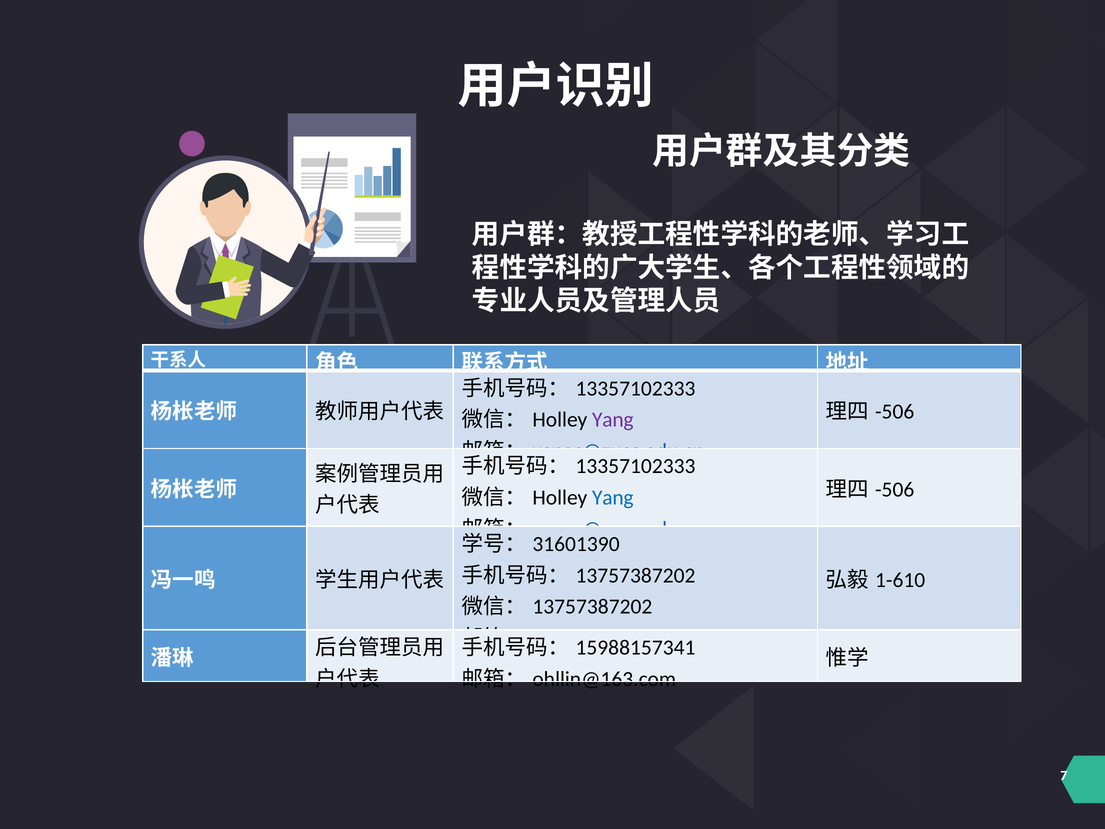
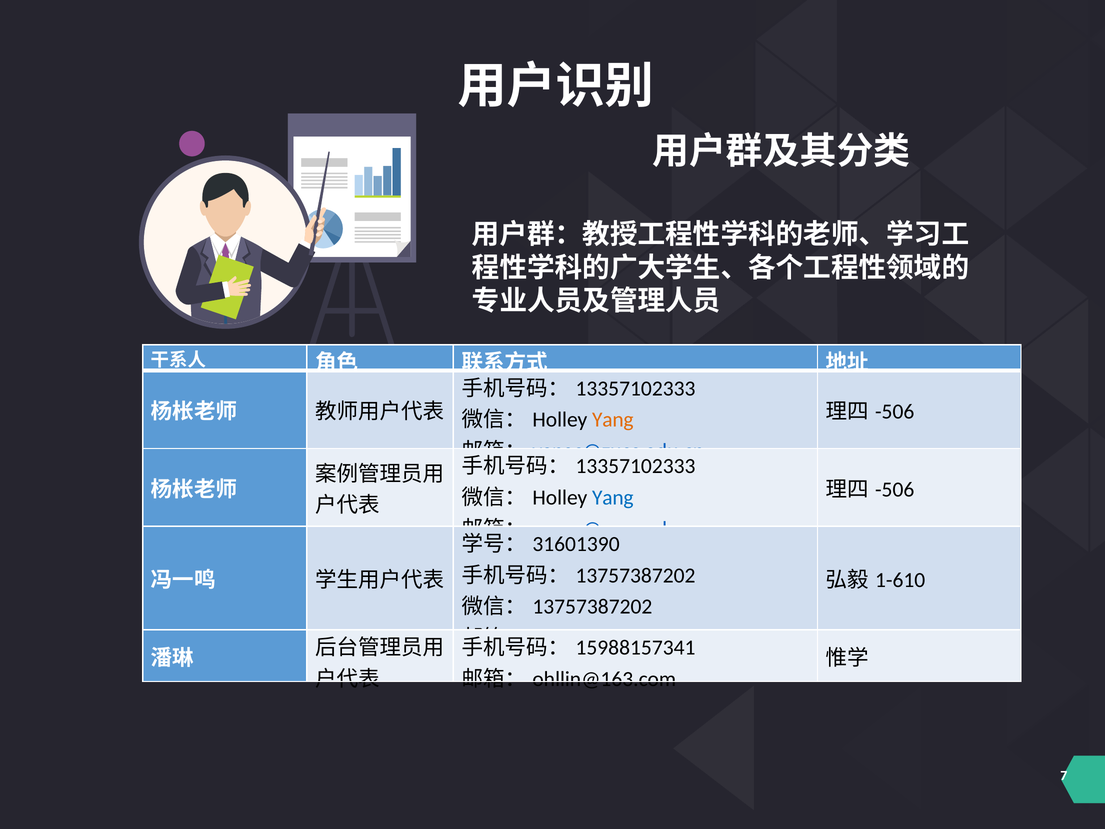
Yang at (613, 420) colour: purple -> orange
